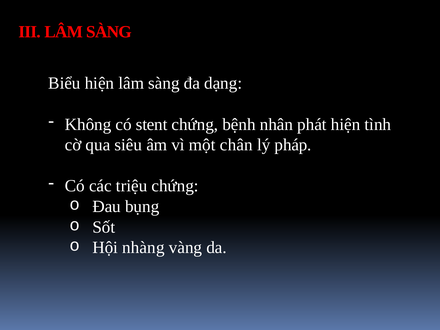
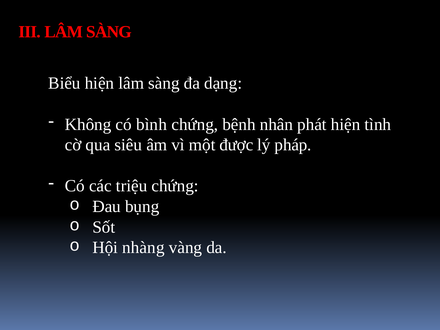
stent: stent -> bình
chân: chân -> được
